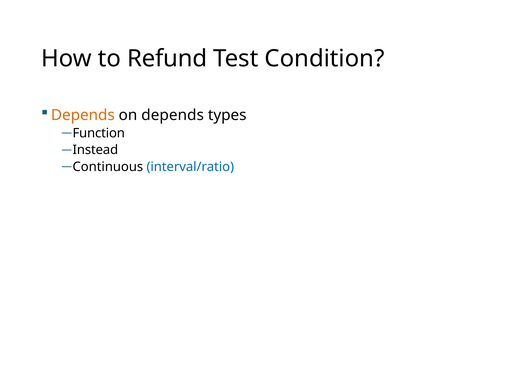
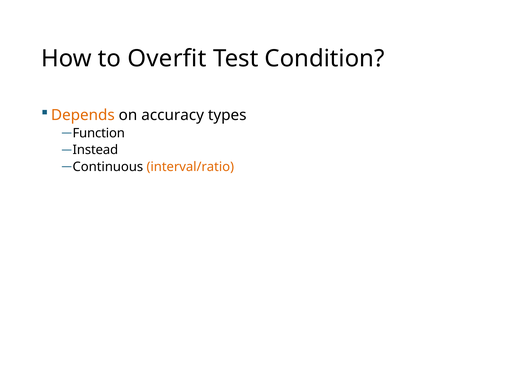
Refund: Refund -> Overfit
on depends: depends -> accuracy
interval/ratio colour: blue -> orange
